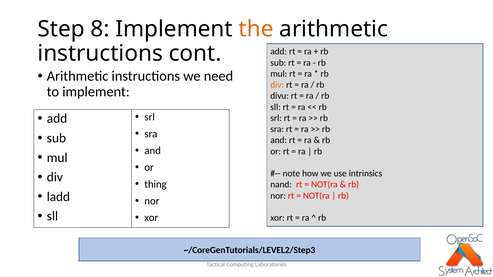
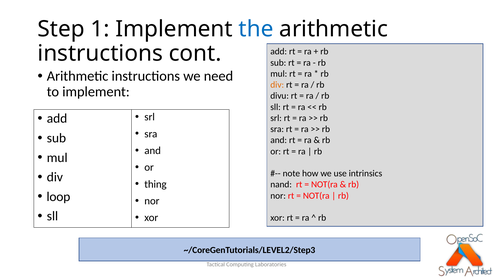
8: 8 -> 1
the colour: orange -> blue
ladd: ladd -> loop
